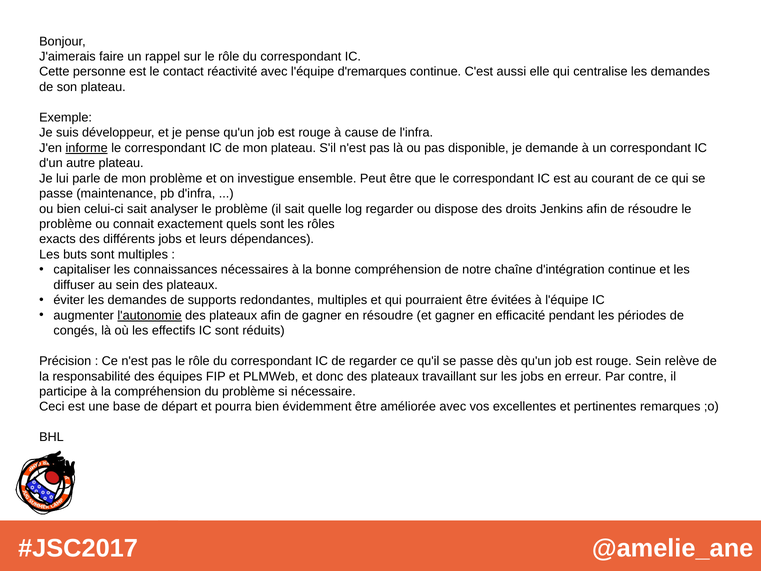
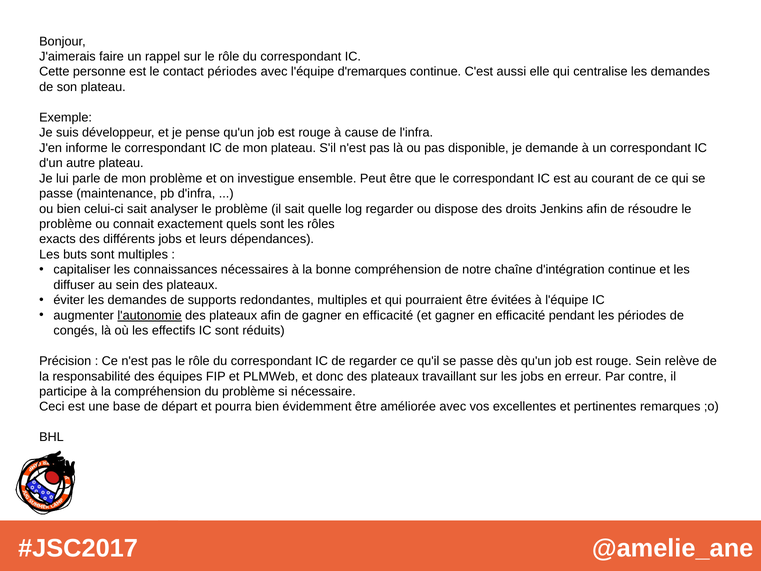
contact réactivité: réactivité -> périodes
informe underline: present -> none
de gagner en résoudre: résoudre -> efficacité
